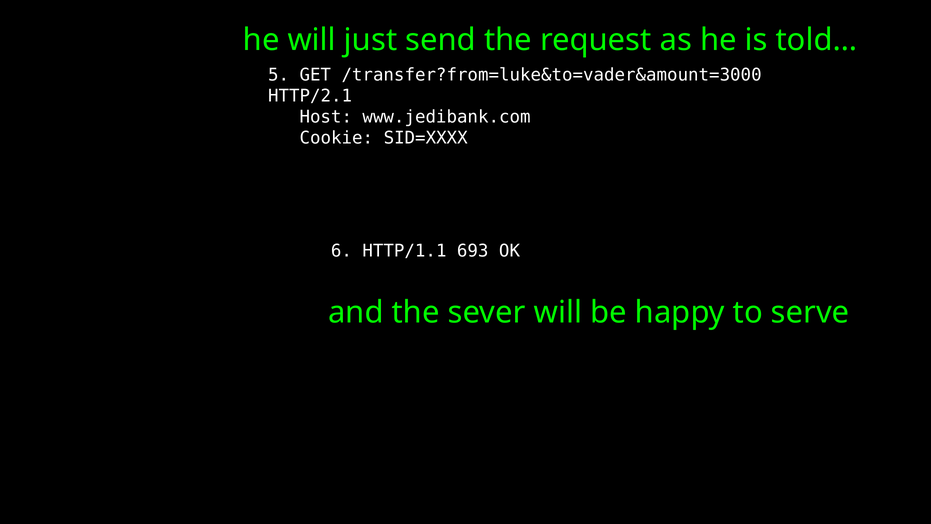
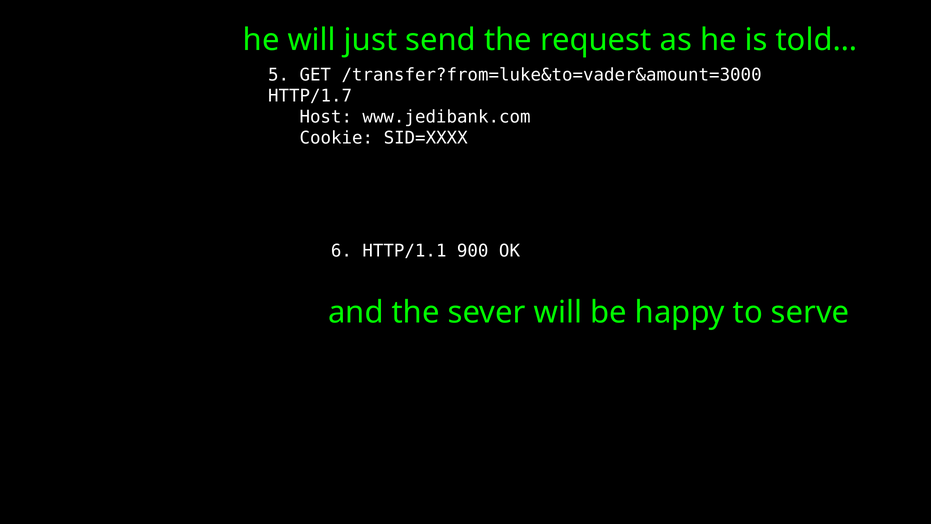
HTTP/2.1: HTTP/2.1 -> HTTP/1.7
693: 693 -> 900
